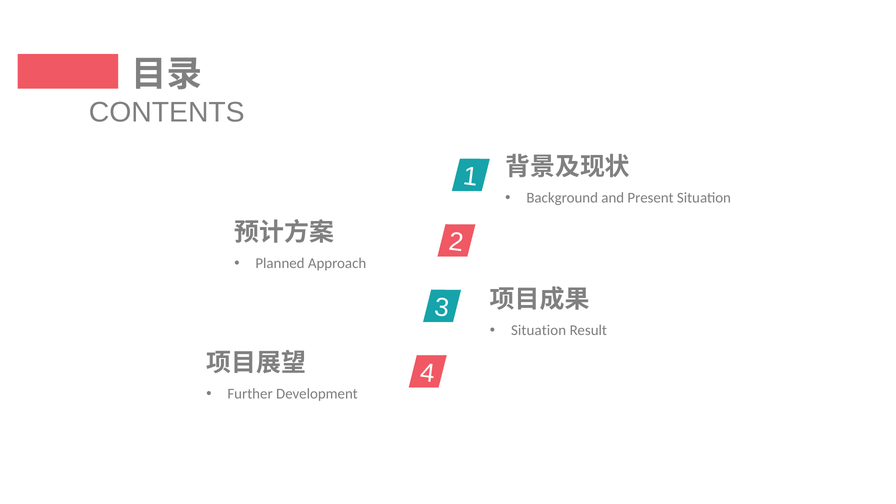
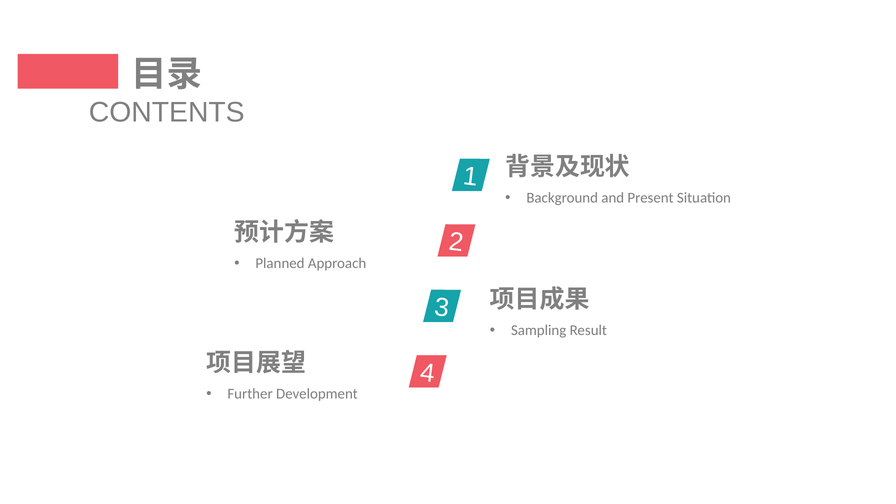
Situation at (539, 330): Situation -> Sampling
